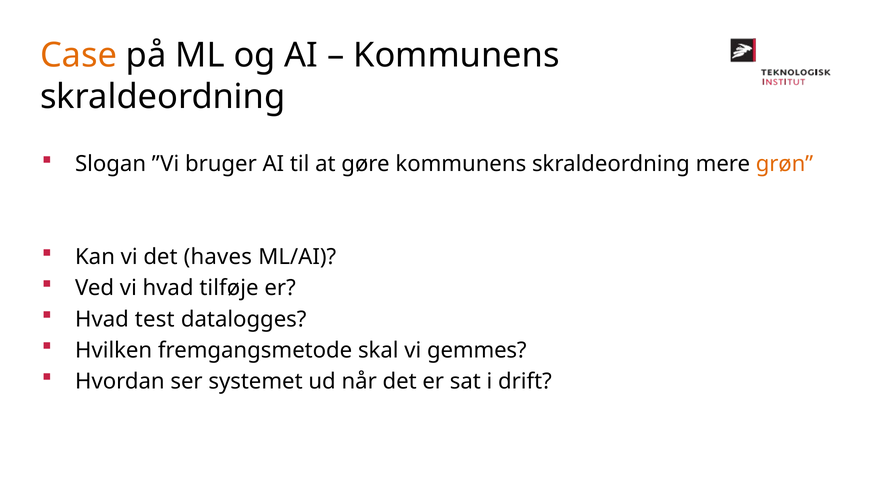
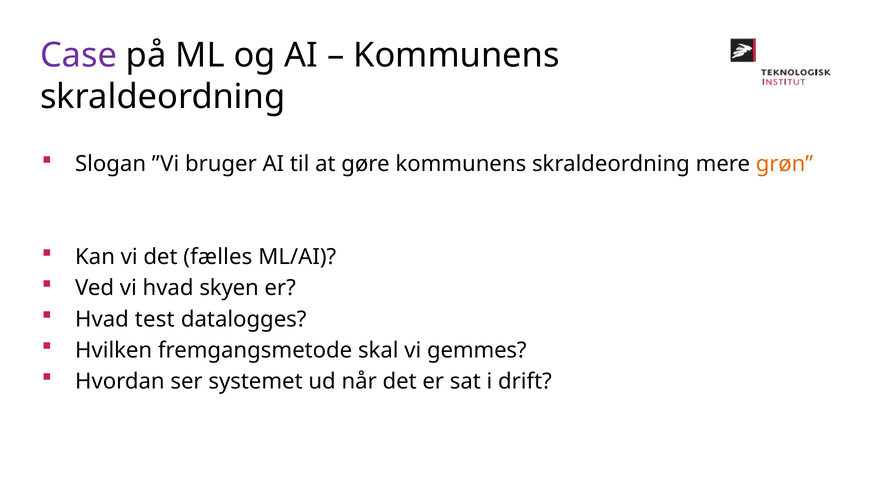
Case colour: orange -> purple
haves: haves -> fælles
tilføje: tilføje -> skyen
